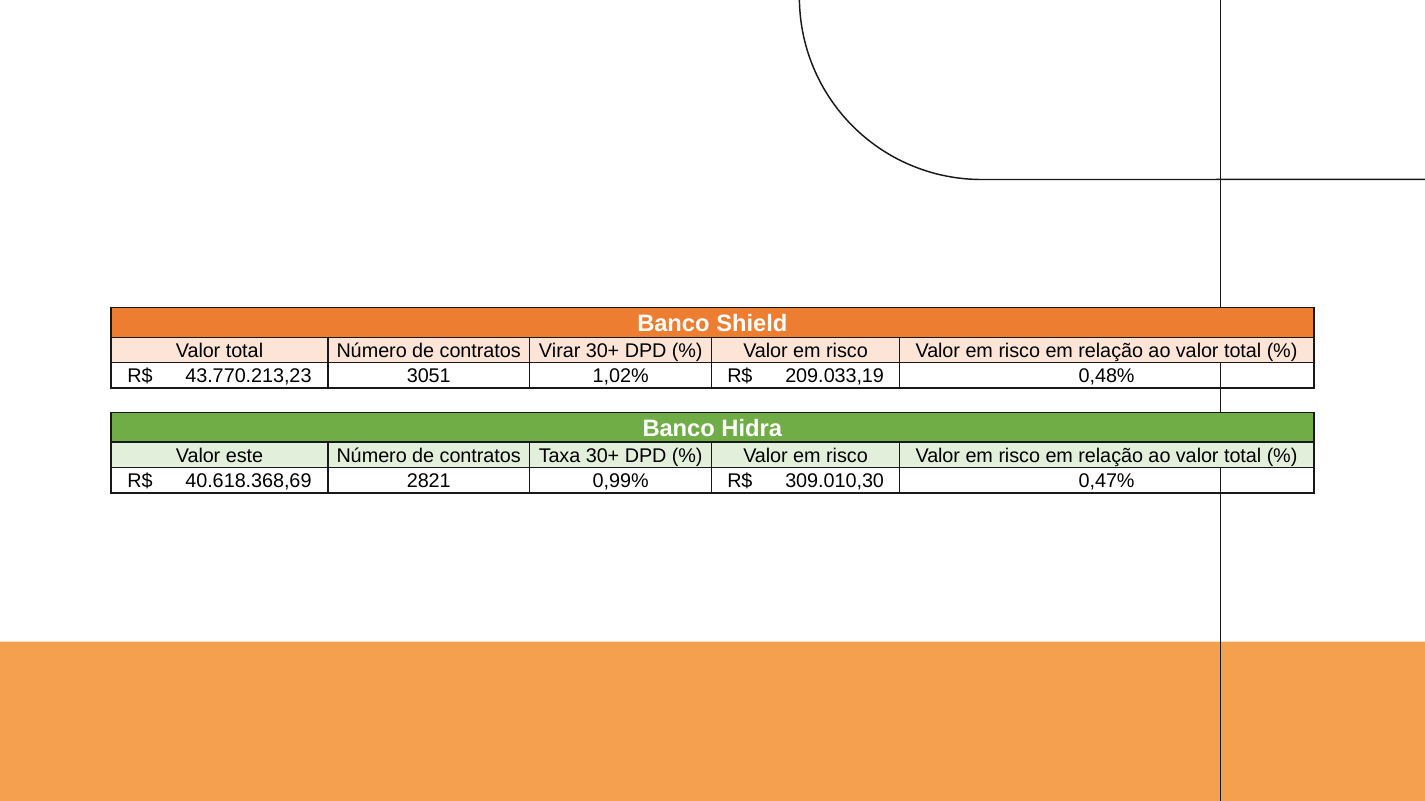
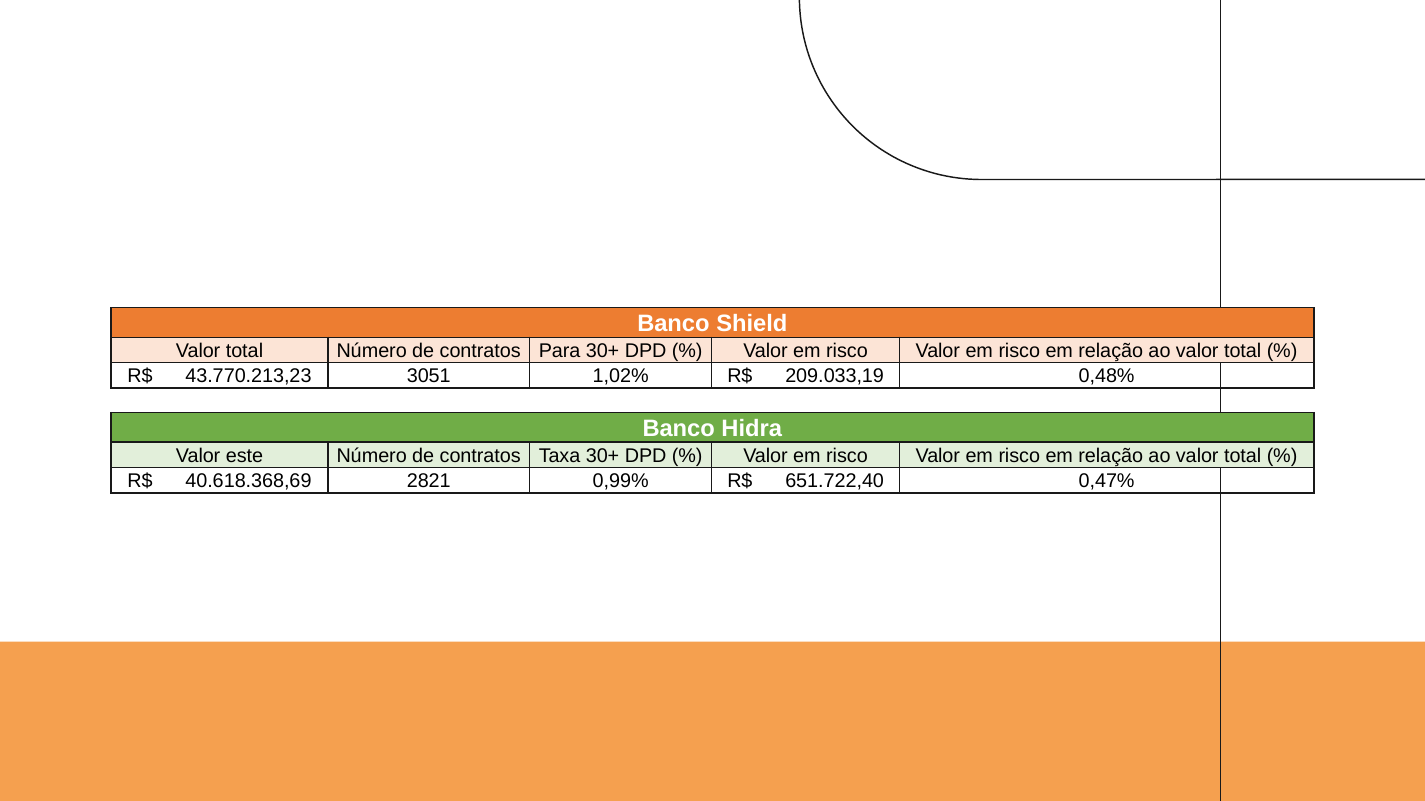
Virar: Virar -> Para
309.010,30: 309.010,30 -> 651.722,40
